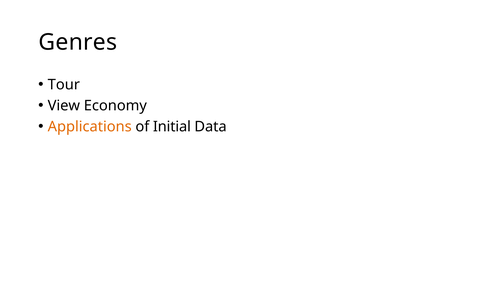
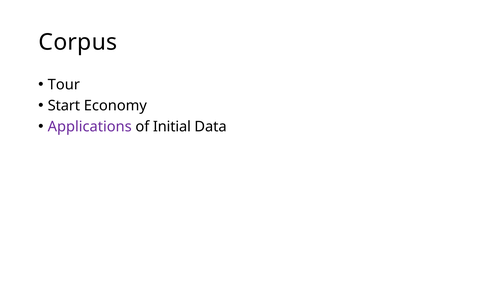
Genres: Genres -> Corpus
View: View -> Start
Applications colour: orange -> purple
